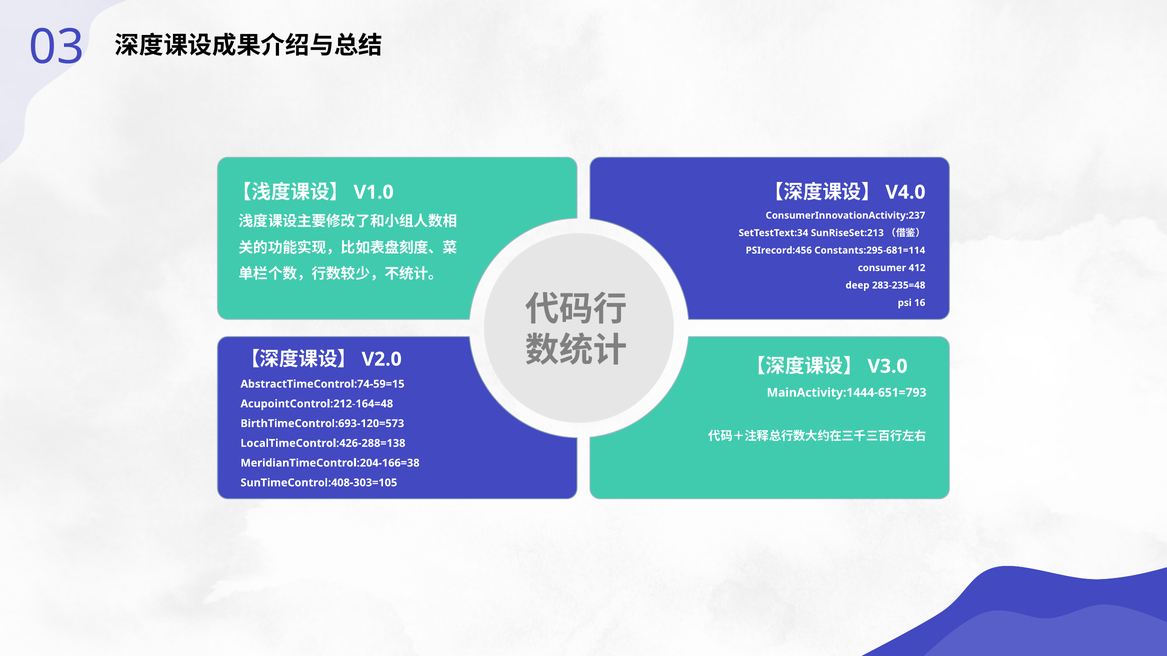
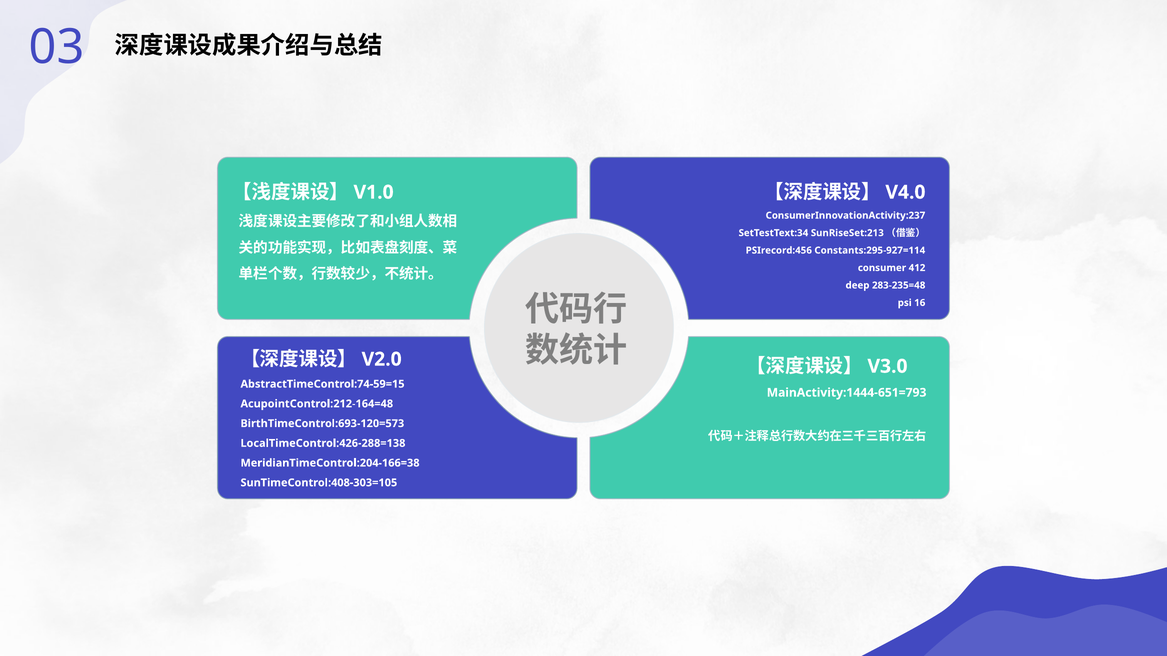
Constants:295-681=114: Constants:295-681=114 -> Constants:295-927=114
